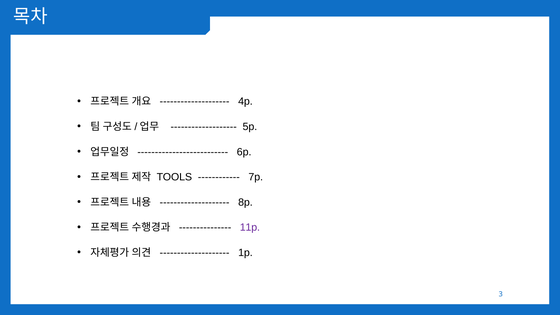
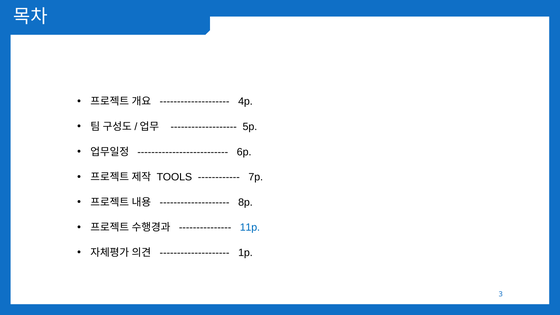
11p colour: purple -> blue
